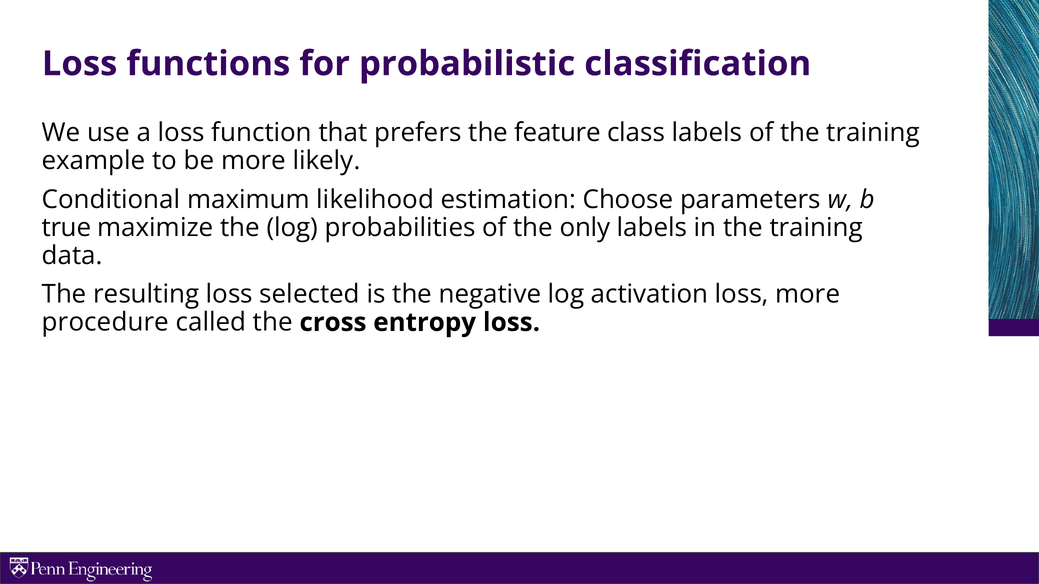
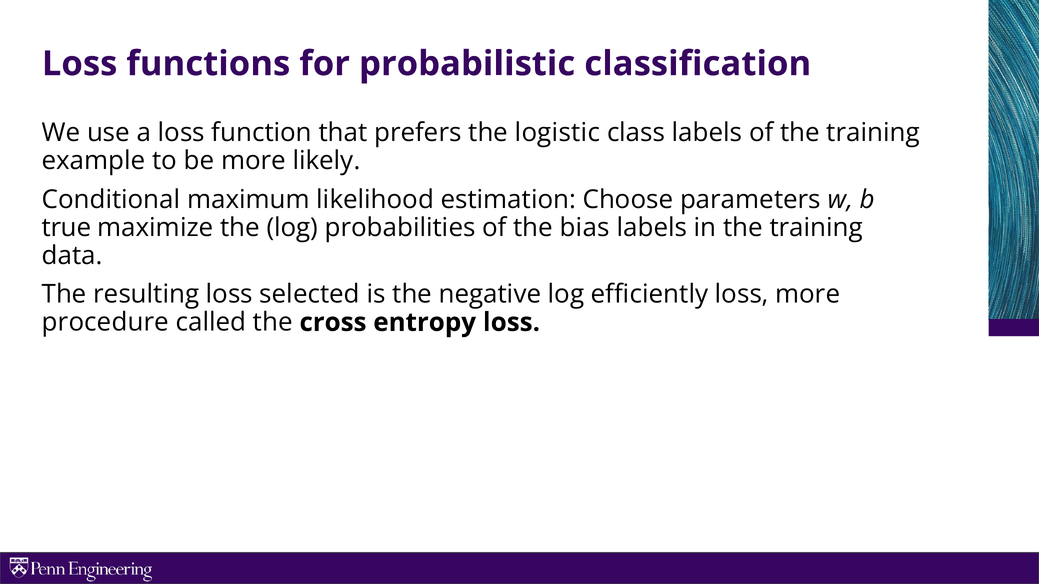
feature: feature -> logistic
only: only -> bias
activation: activation -> efficiently
